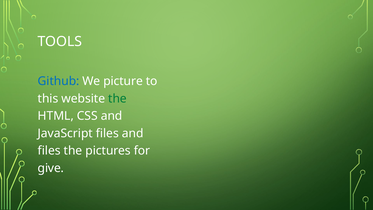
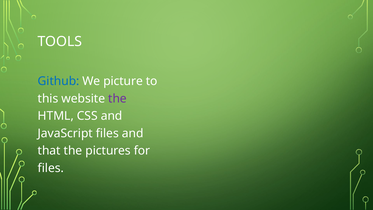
the at (117, 99) colour: green -> purple
files at (49, 151): files -> that
give at (51, 168): give -> files
